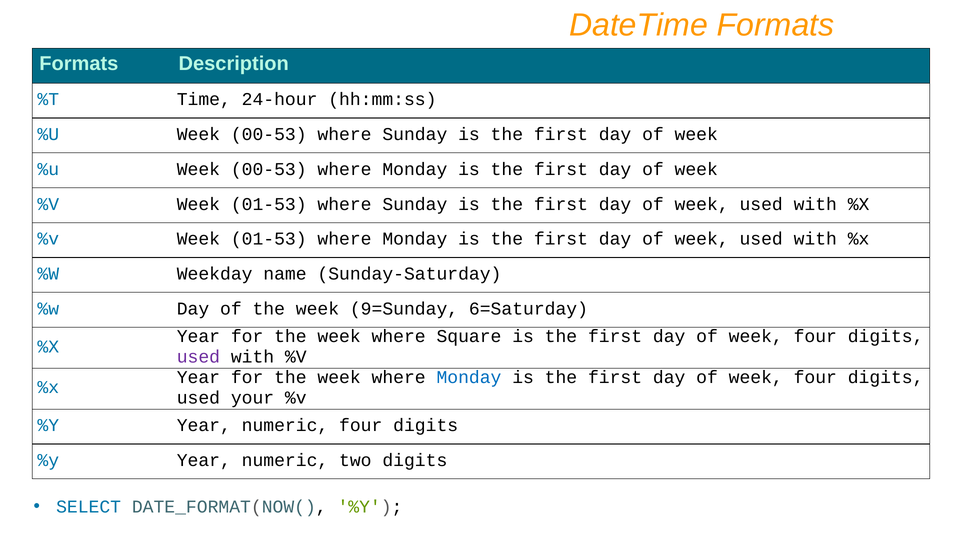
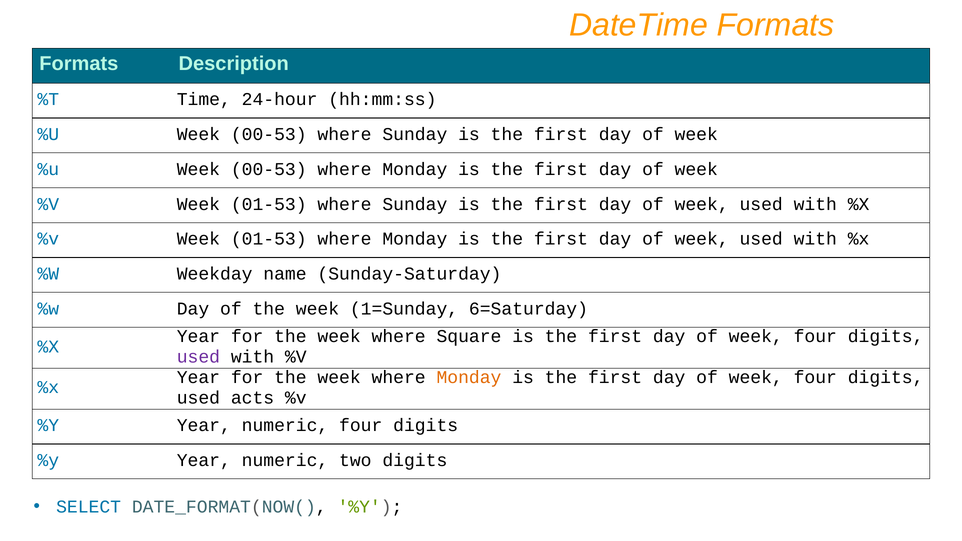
9=Sunday: 9=Sunday -> 1=Sunday
Monday at (469, 377) colour: blue -> orange
your: your -> acts
